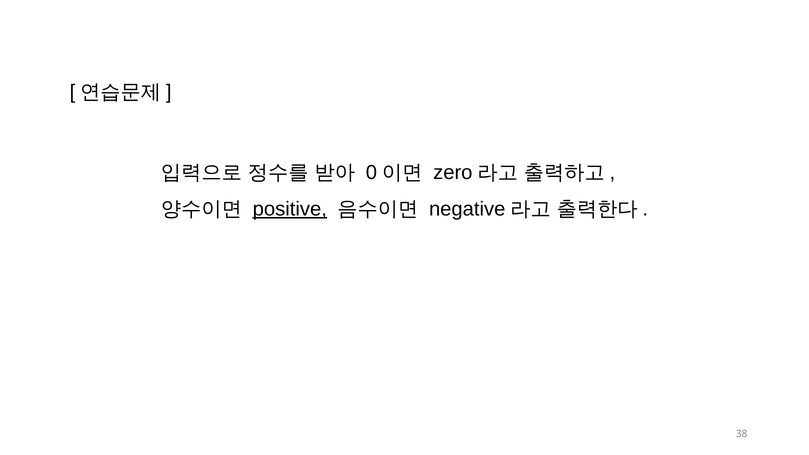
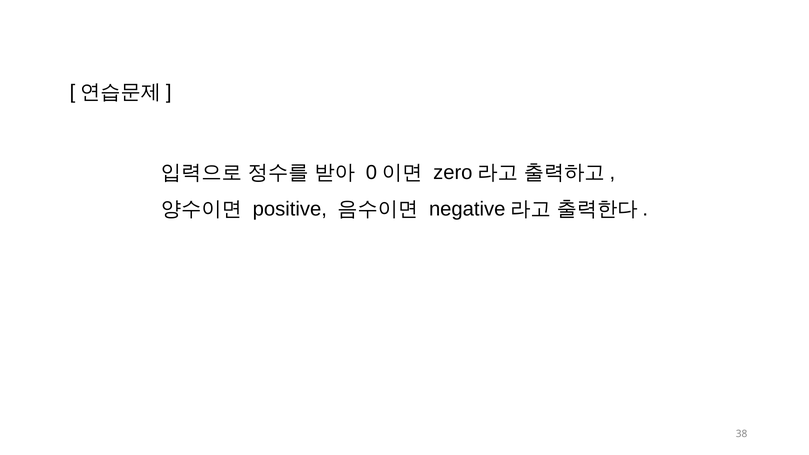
positive underline: present -> none
